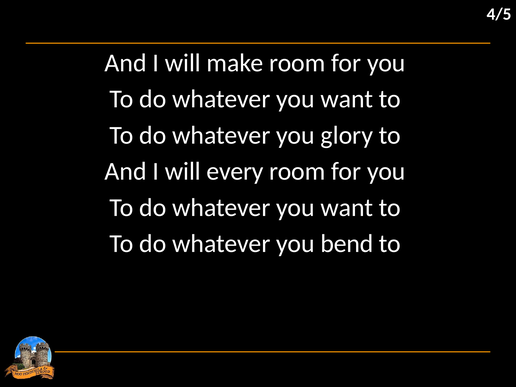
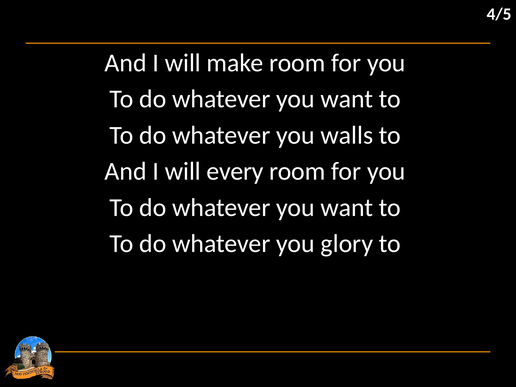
glory: glory -> walls
bend: bend -> glory
